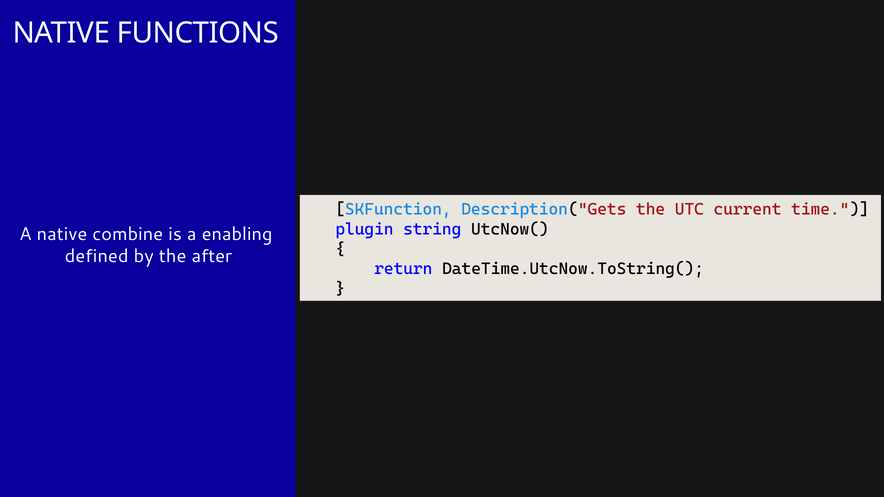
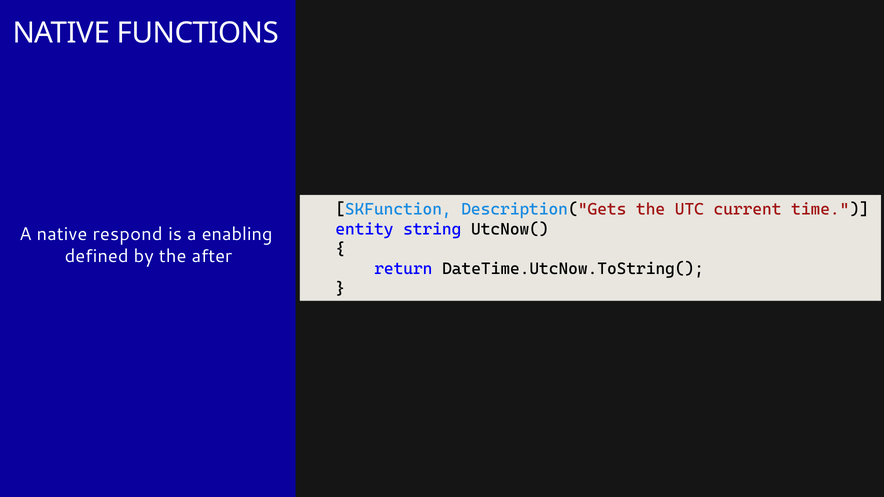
plugin: plugin -> entity
combine: combine -> respond
